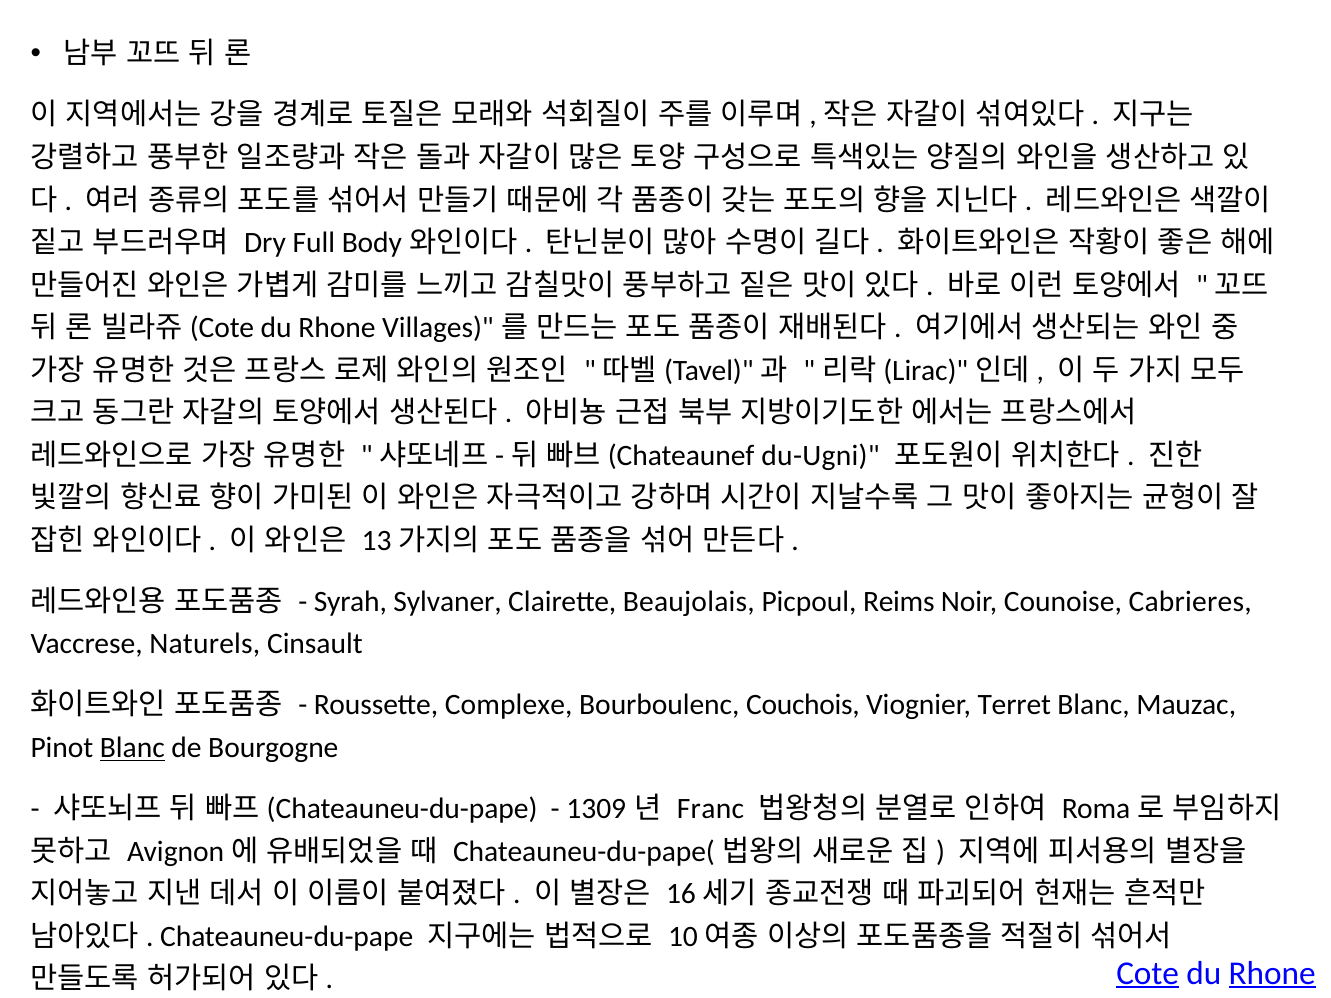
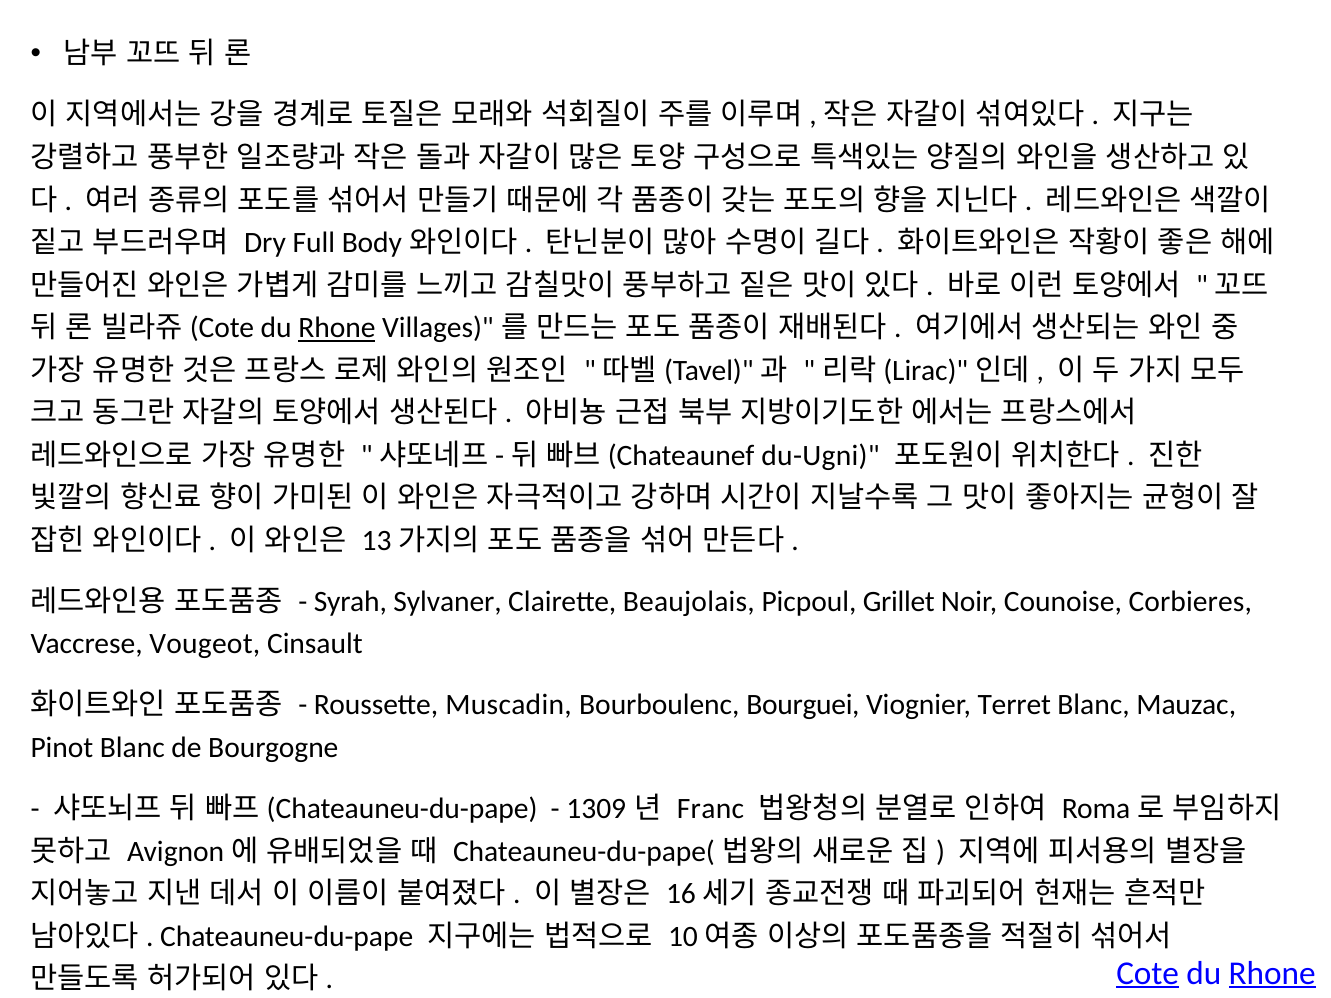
Rhone at (337, 328) underline: none -> present
Reims: Reims -> Grillet
Cabrieres: Cabrieres -> Corbieres
Naturels: Naturels -> Vougeot
Complexe: Complexe -> Muscadin
Couchois: Couchois -> Bourguei
Blanc at (132, 748) underline: present -> none
